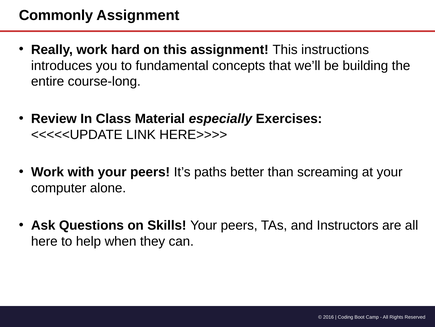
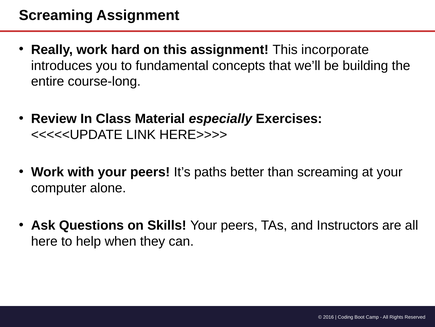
Commonly at (56, 15): Commonly -> Screaming
instructions: instructions -> incorporate
